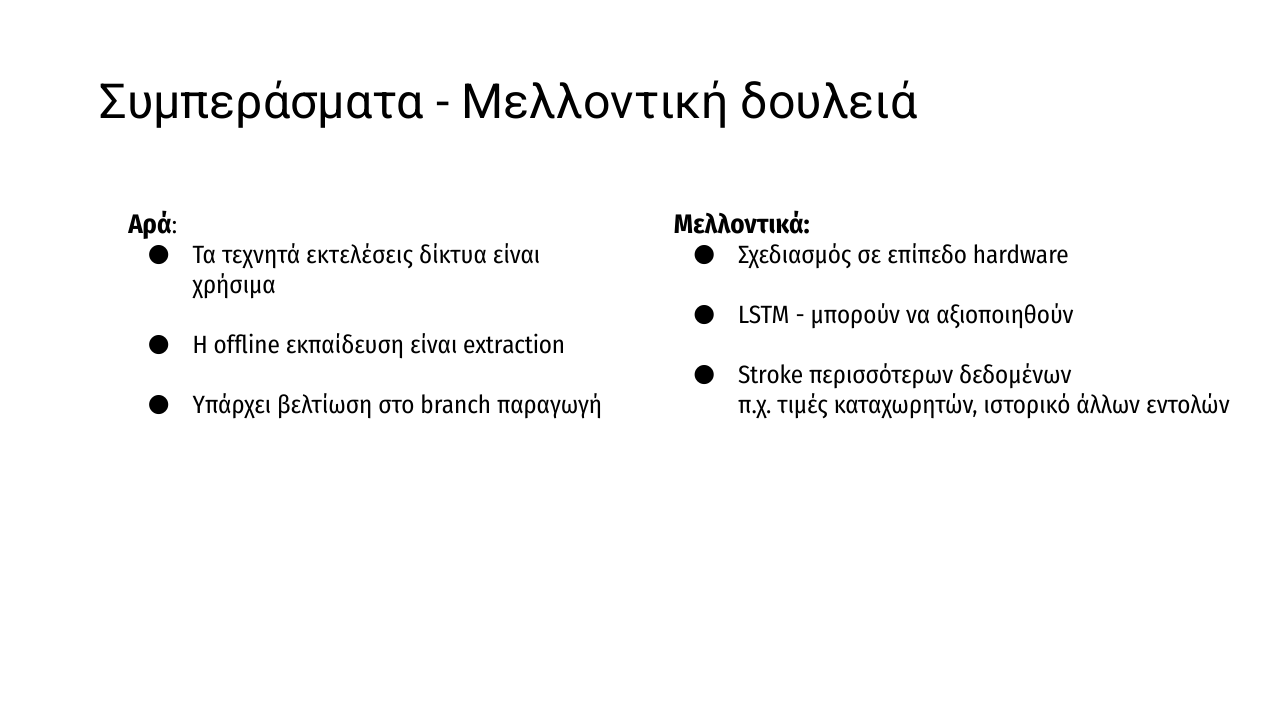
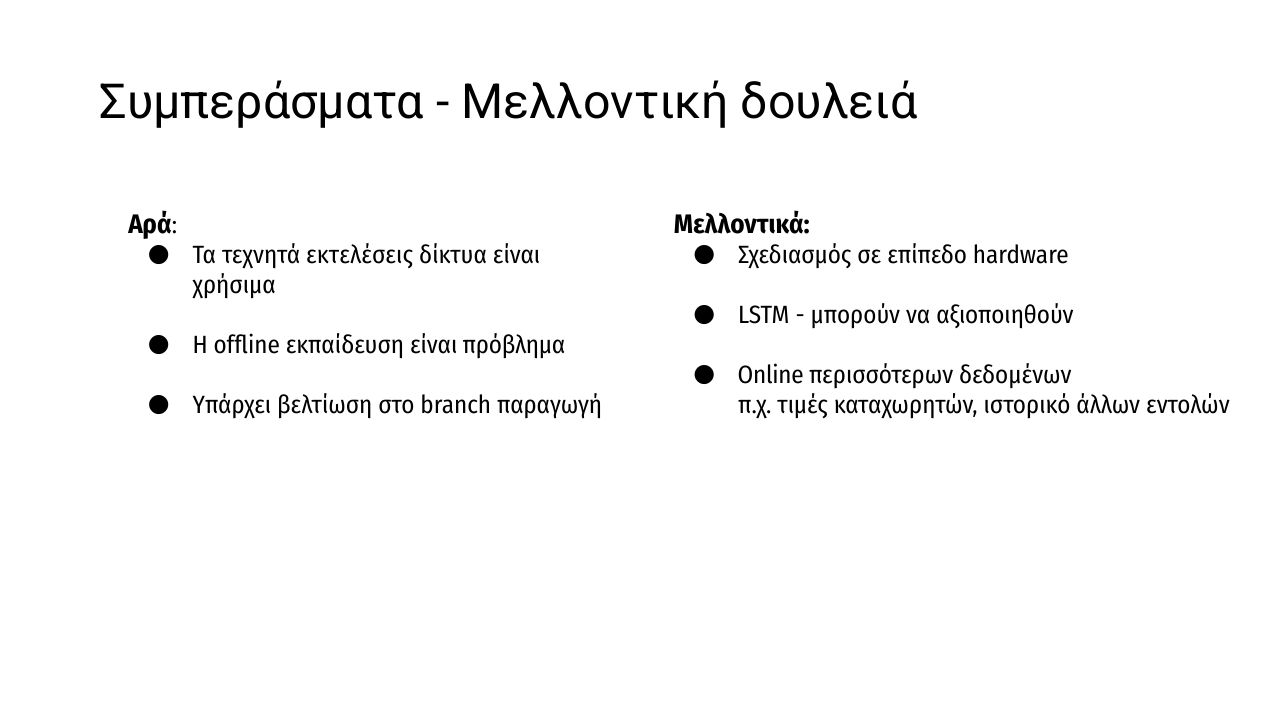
extraction: extraction -> πρόβλημα
Stroke: Stroke -> Online
